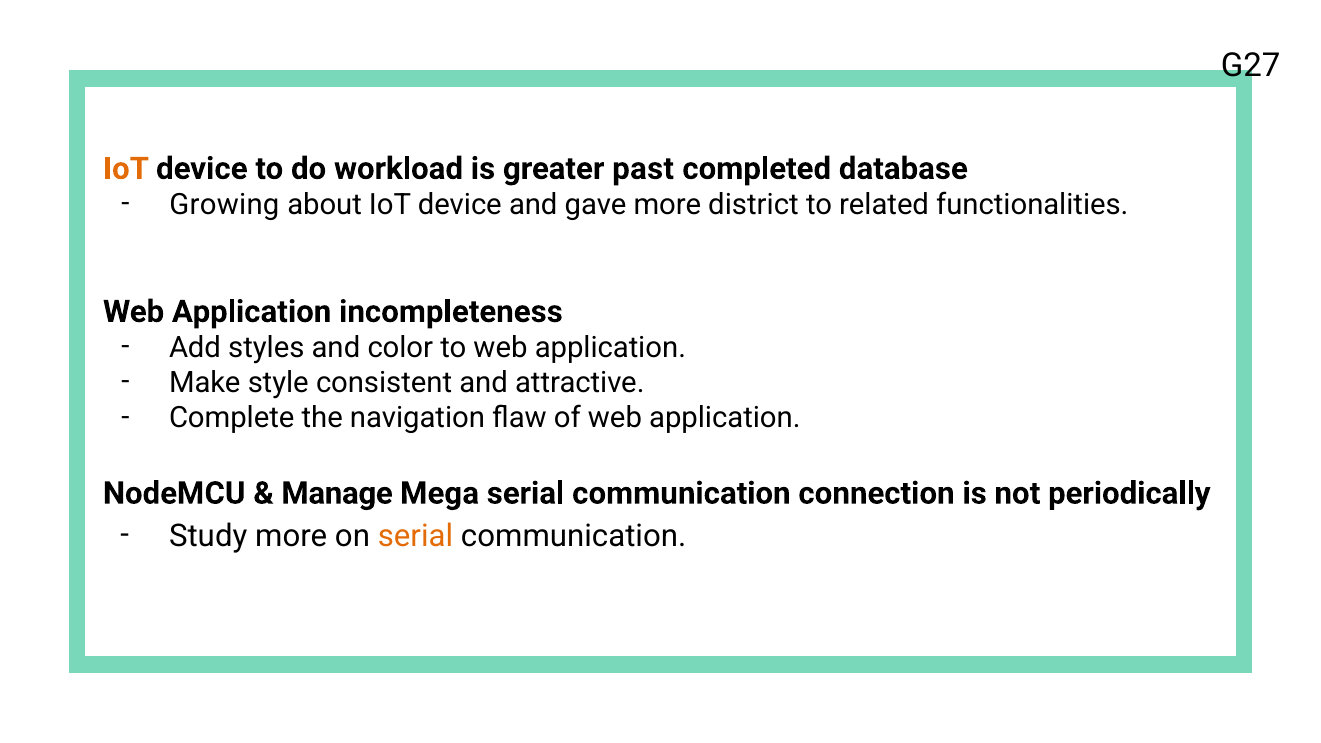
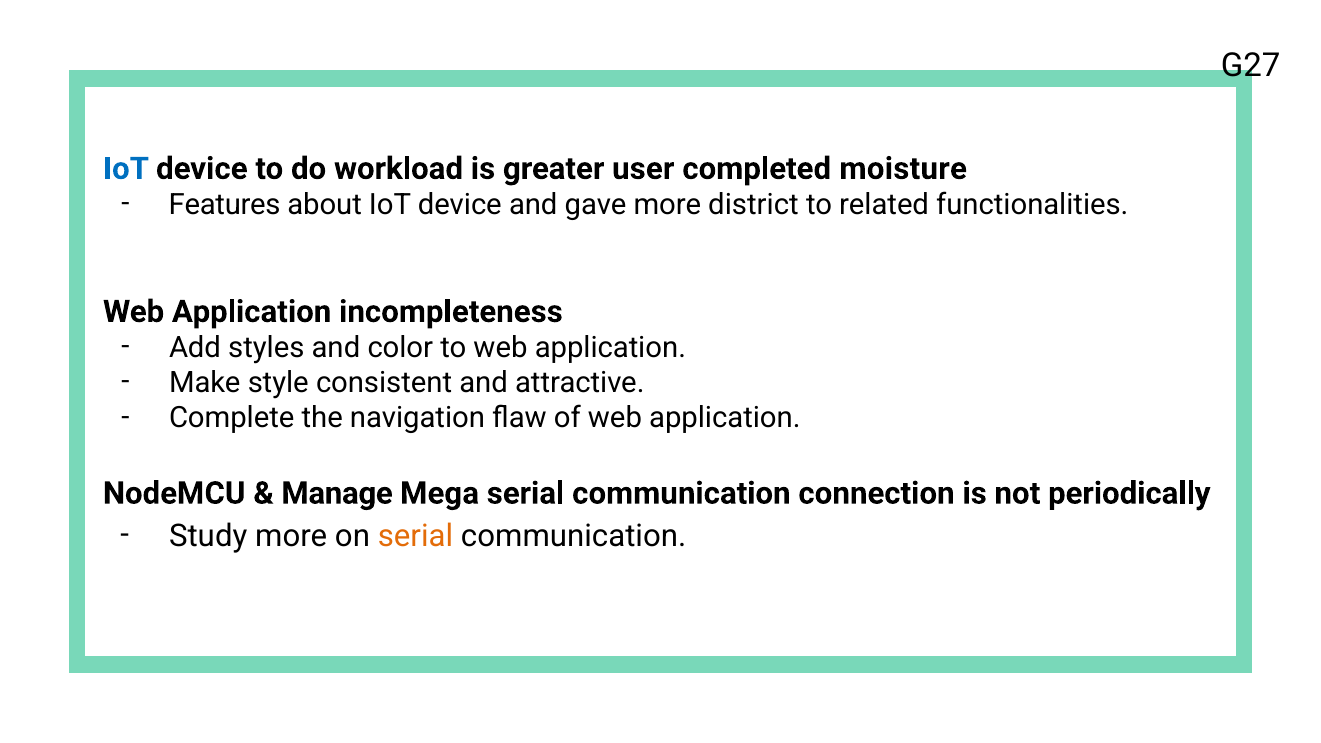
IoT at (126, 169) colour: orange -> blue
past: past -> user
database: database -> moisture
Growing: Growing -> Features
